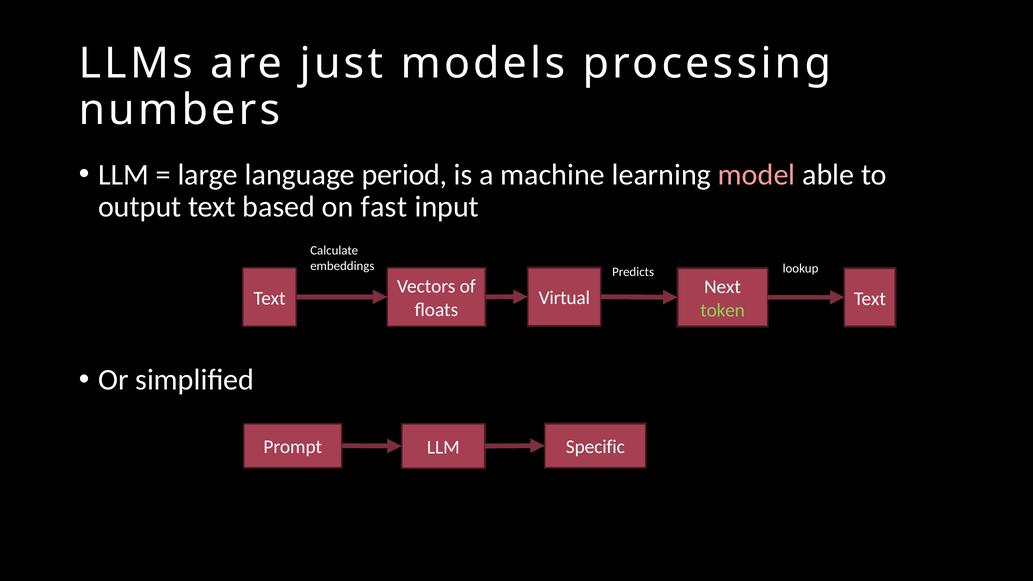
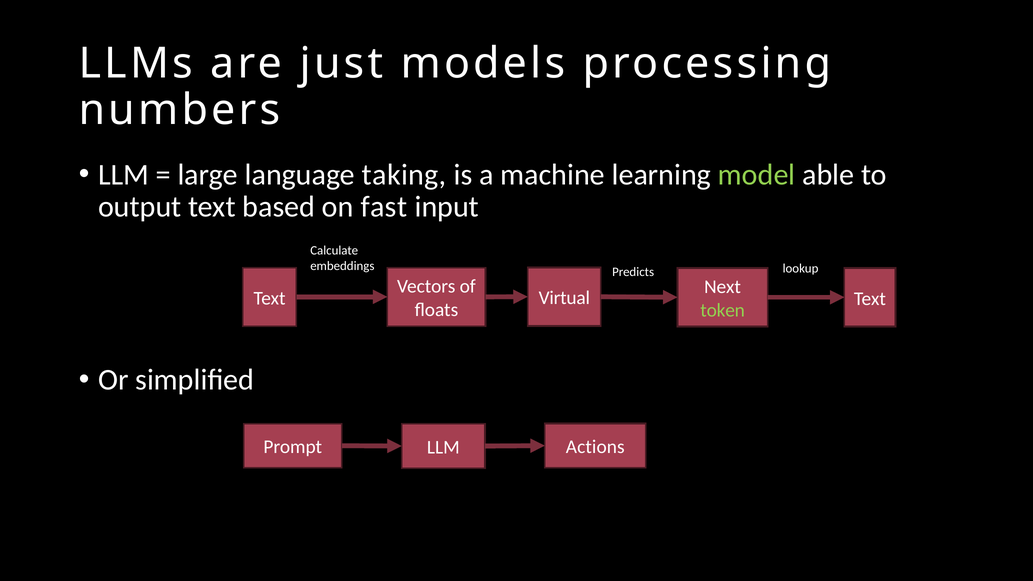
period: period -> taking
model colour: pink -> light green
Specific: Specific -> Actions
